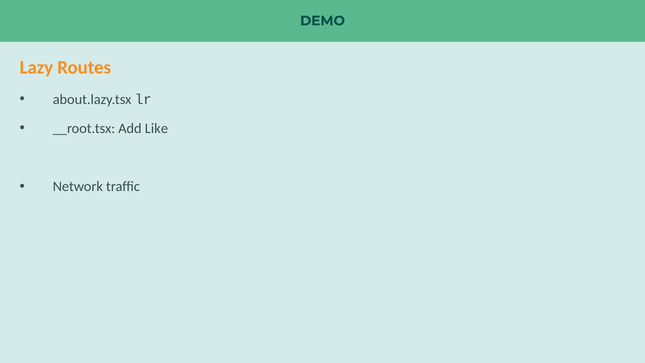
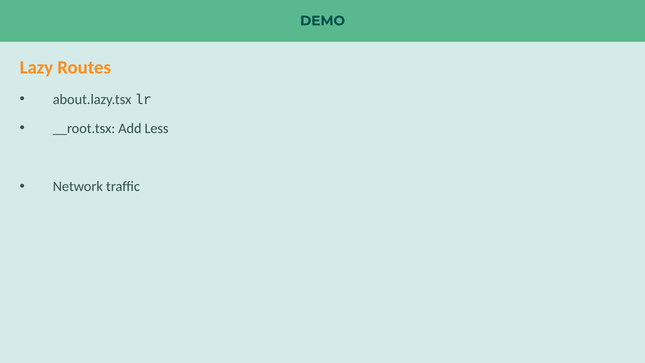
Like: Like -> Less
